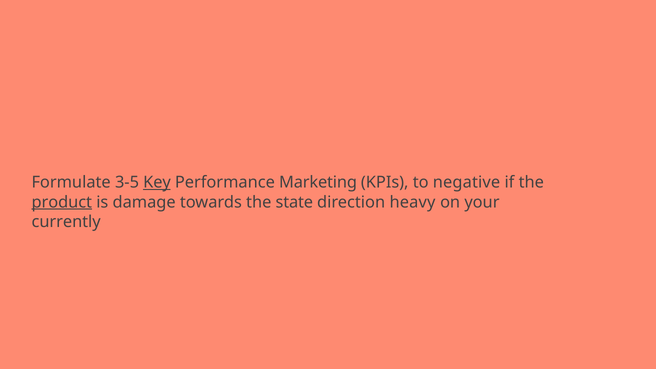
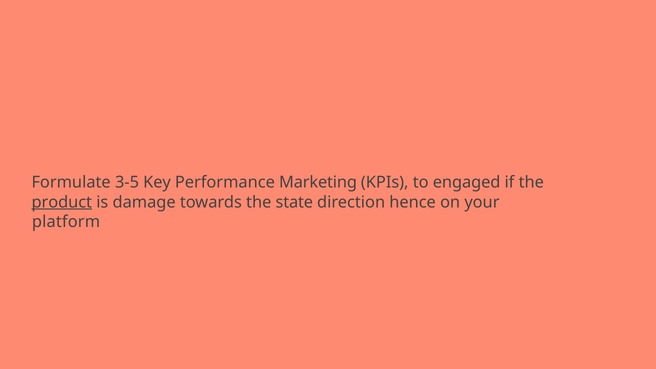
Key underline: present -> none
negative: negative -> engaged
heavy: heavy -> hence
currently: currently -> platform
